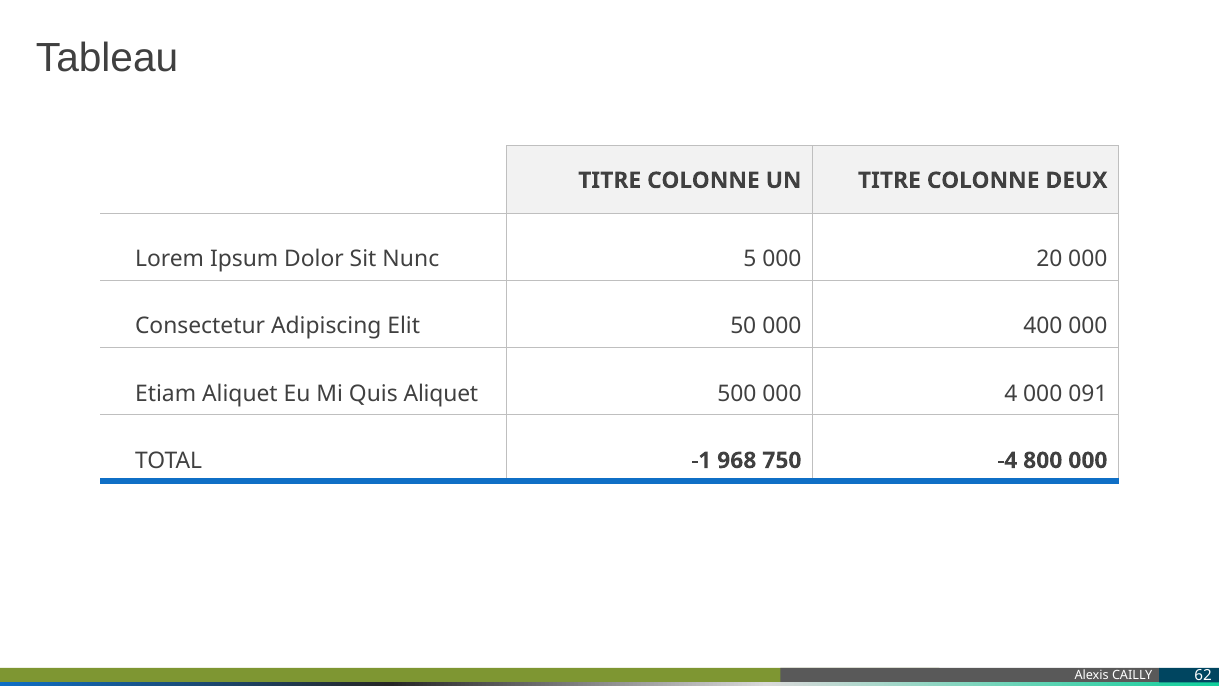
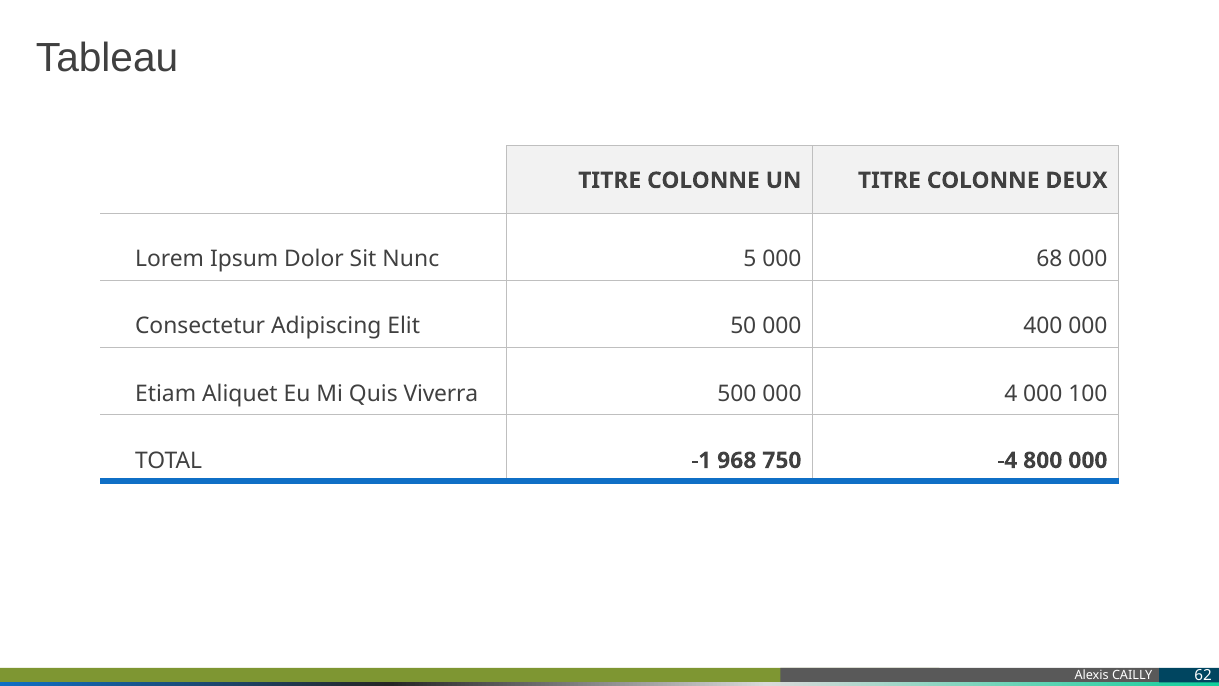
20: 20 -> 68
Quis Aliquet: Aliquet -> Viverra
091: 091 -> 100
